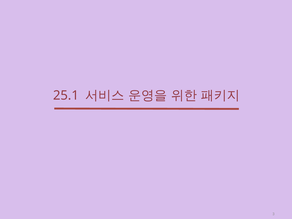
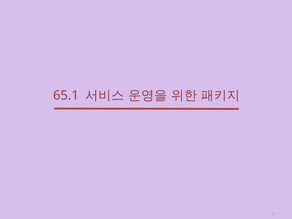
25.1: 25.1 -> 65.1
